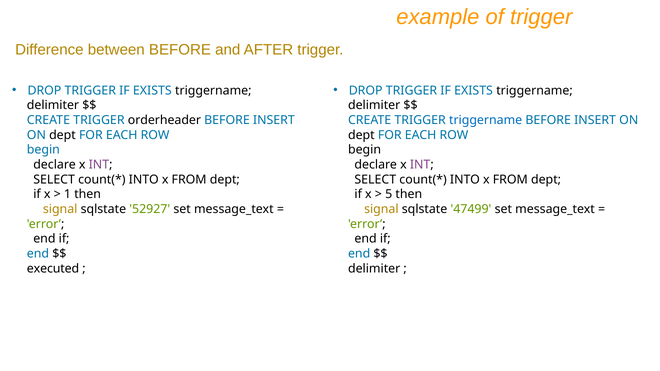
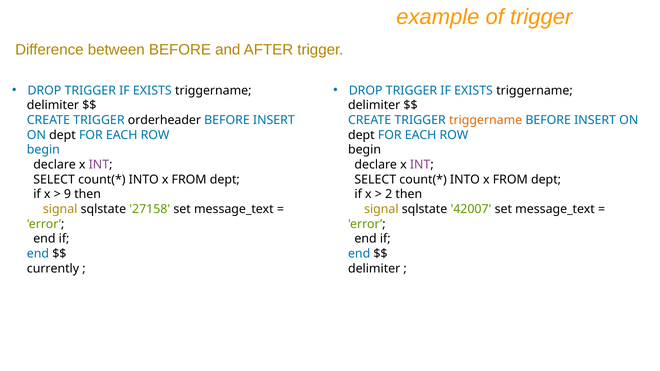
triggername at (486, 120) colour: blue -> orange
1: 1 -> 9
5: 5 -> 2
52927: 52927 -> 27158
47499: 47499 -> 42007
executed: executed -> currently
